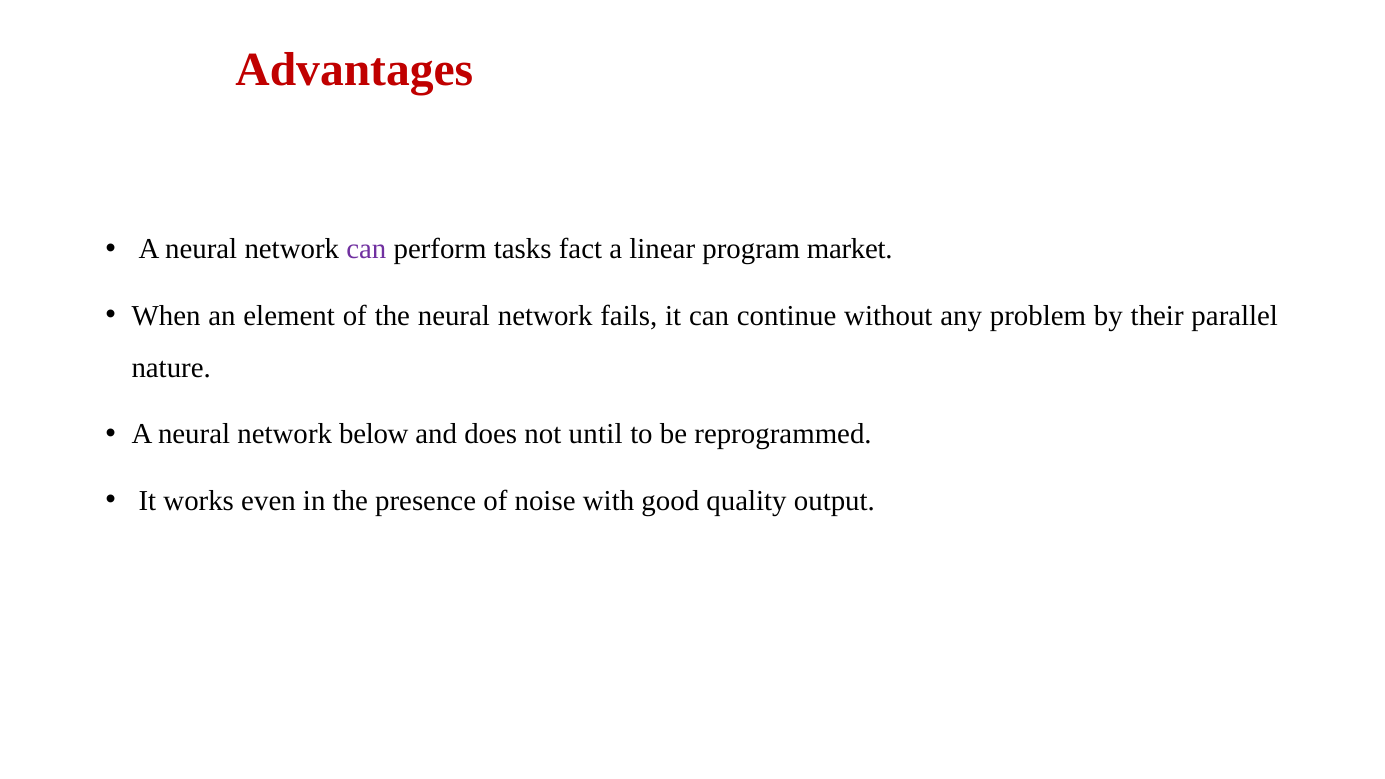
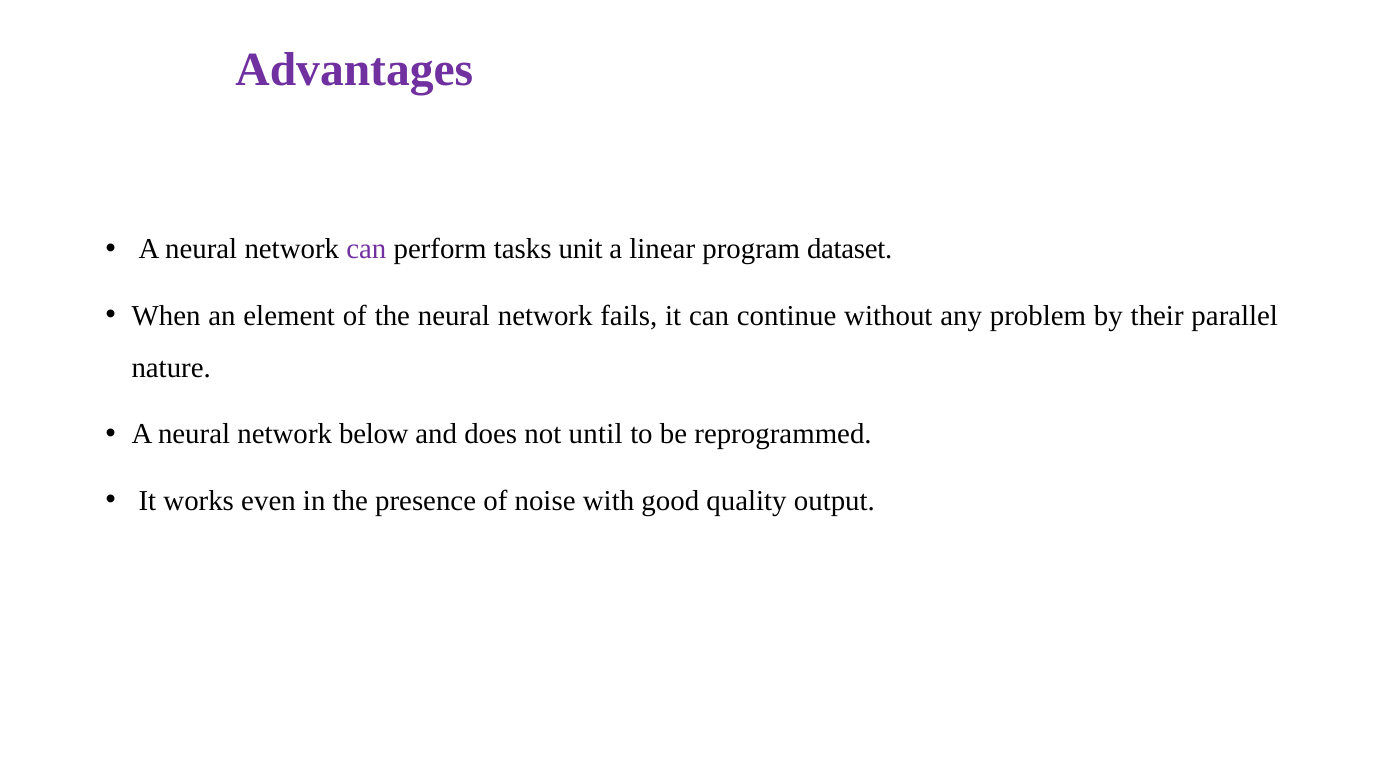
Advantages colour: red -> purple
fact: fact -> unit
market: market -> dataset
